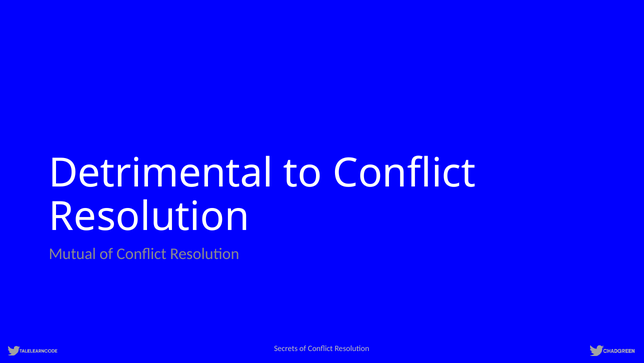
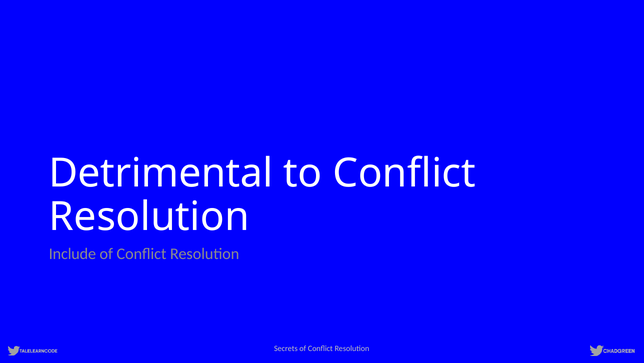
Mutual: Mutual -> Include
